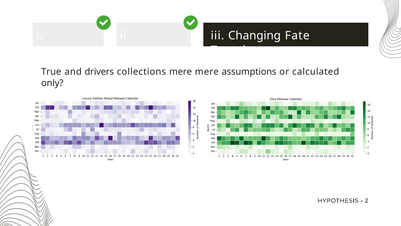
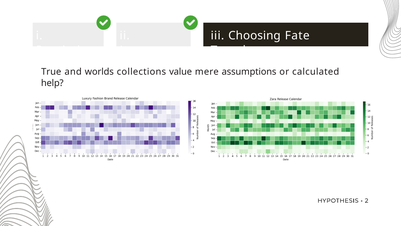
Changing: Changing -> Choosing
drivers: drivers -> worlds
collections mere: mere -> value
only: only -> help
